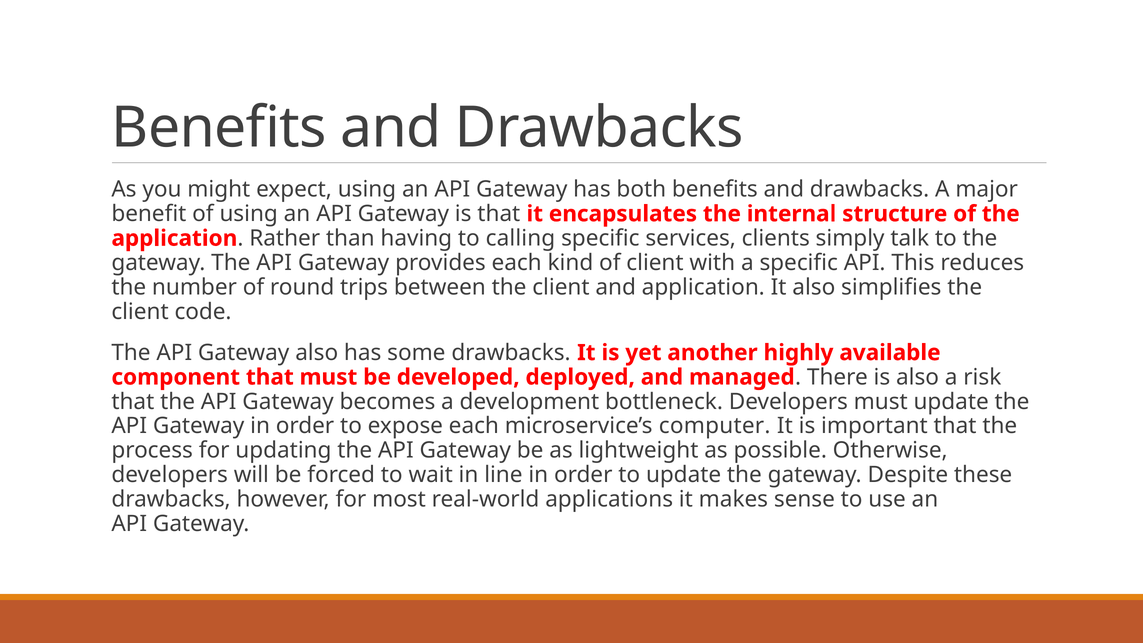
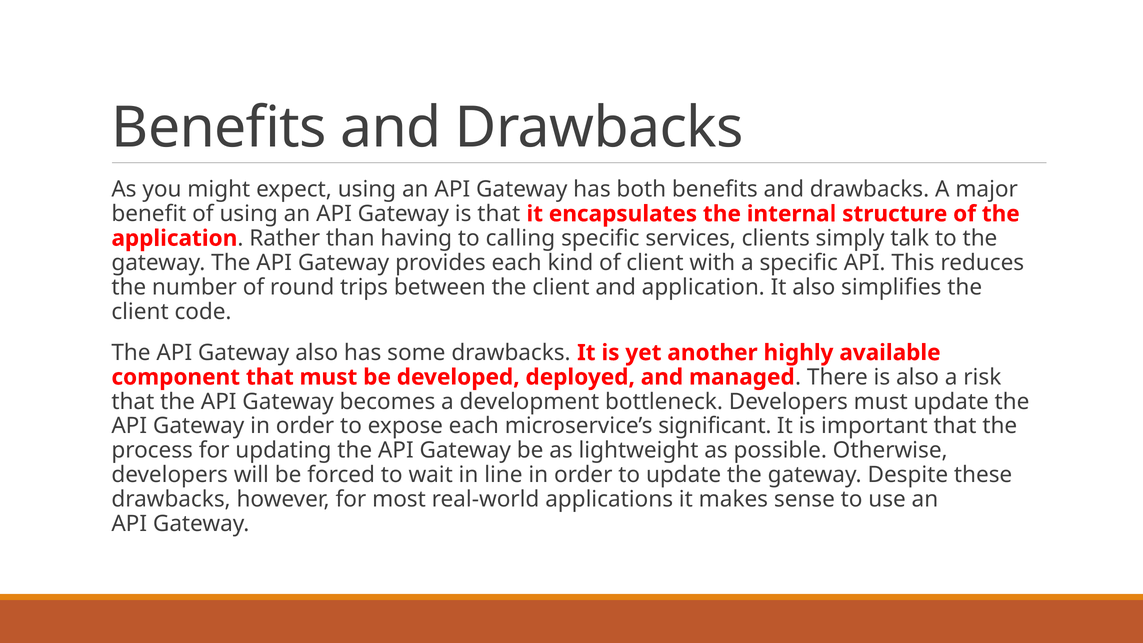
computer: computer -> significant
